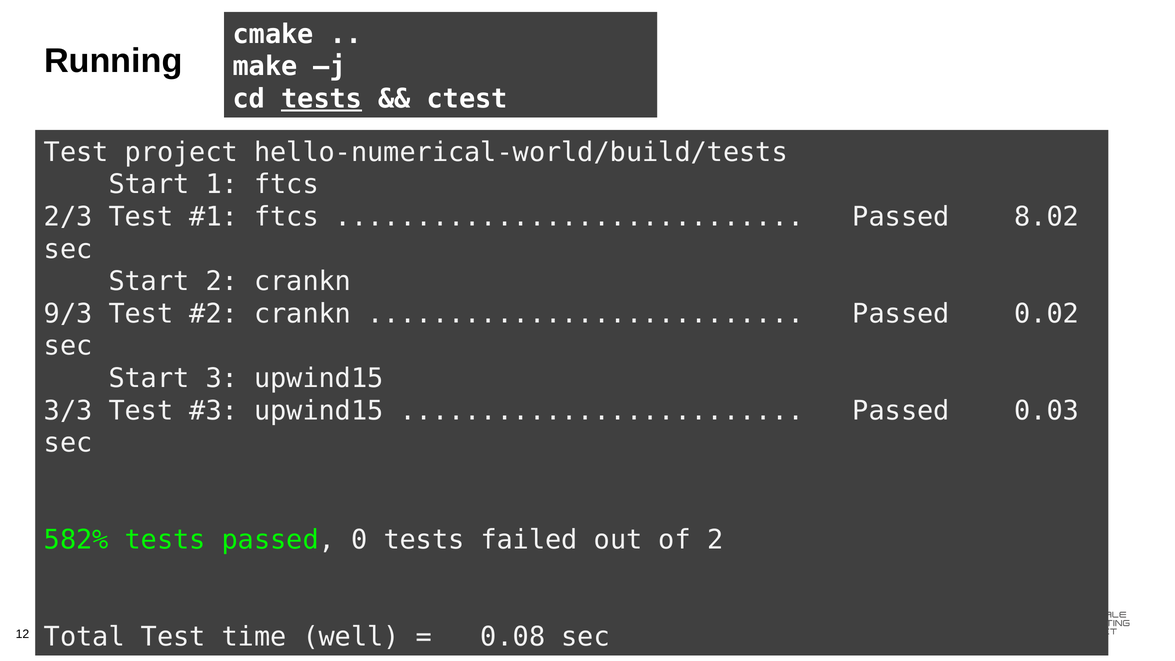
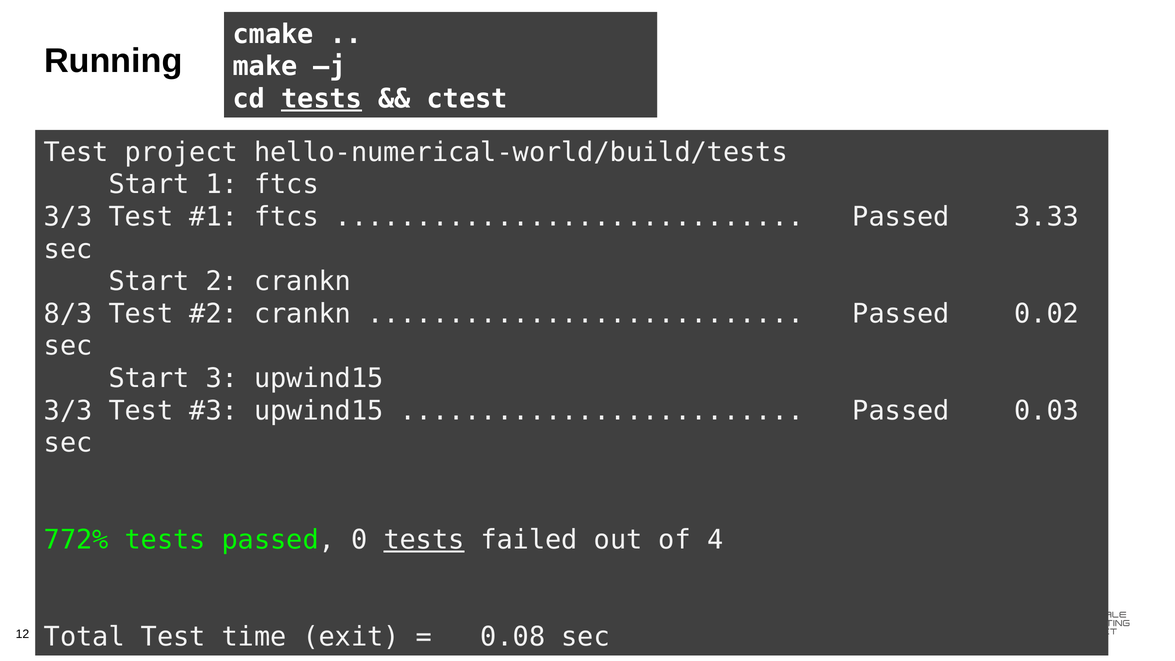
2/3 at (68, 217): 2/3 -> 3/3
8.02: 8.02 -> 3.33
9/3: 9/3 -> 8/3
582%: 582% -> 772%
tests at (424, 540) underline: none -> present
of 2: 2 -> 4
well: well -> exit
